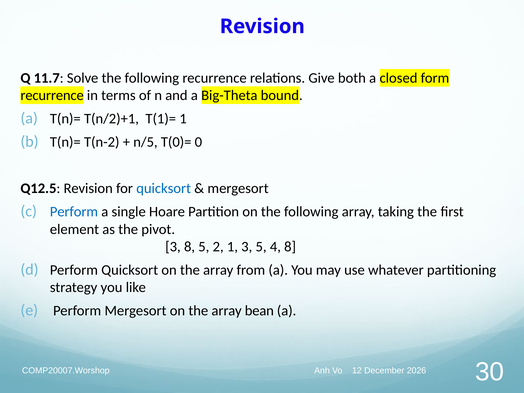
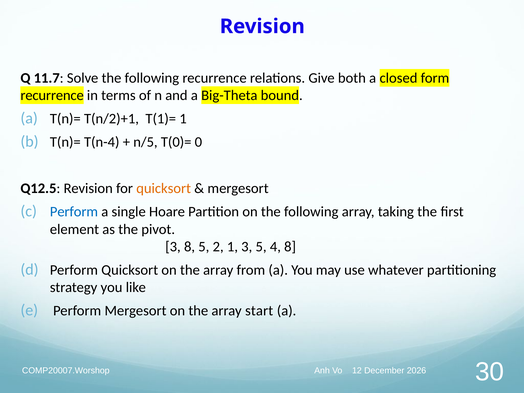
T(n-2: T(n-2 -> T(n-4
quicksort at (164, 189) colour: blue -> orange
bean: bean -> start
